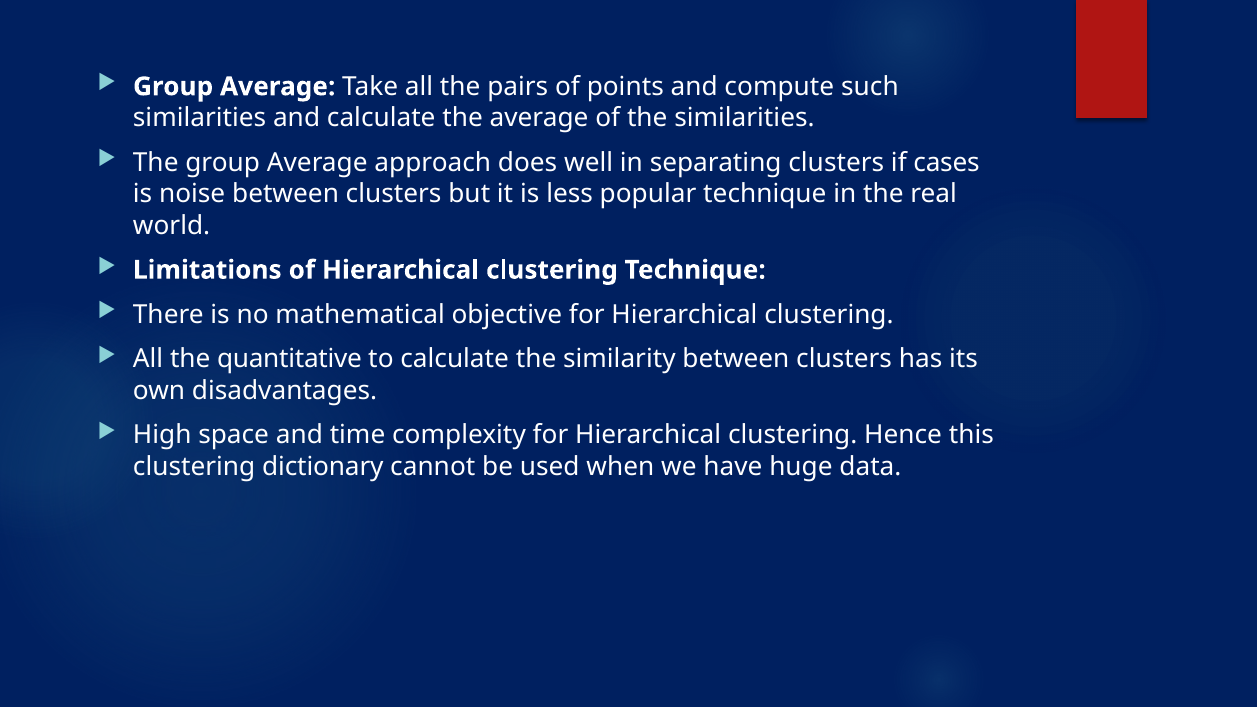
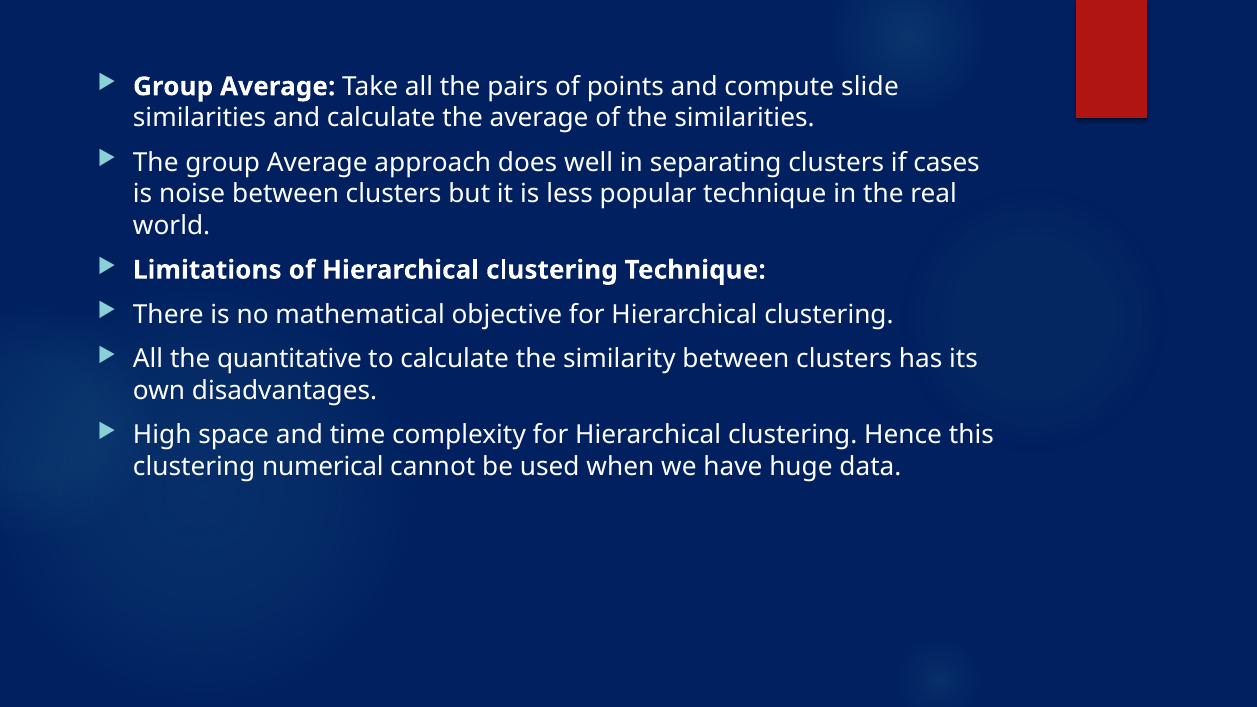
such: such -> slide
dictionary: dictionary -> numerical
